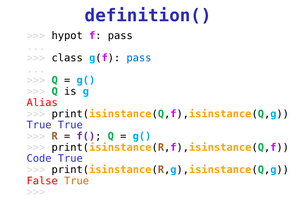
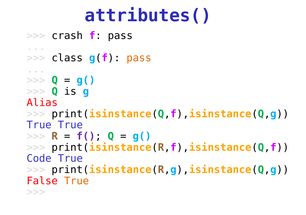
definition(: definition( -> attributes(
hypot: hypot -> crash
pass at (139, 58) colour: blue -> orange
